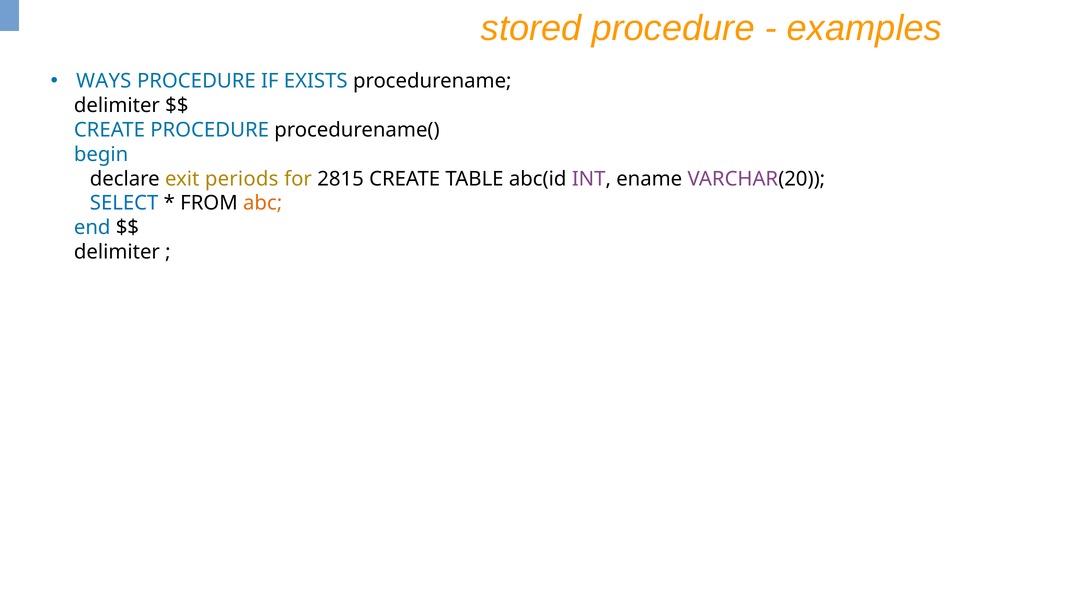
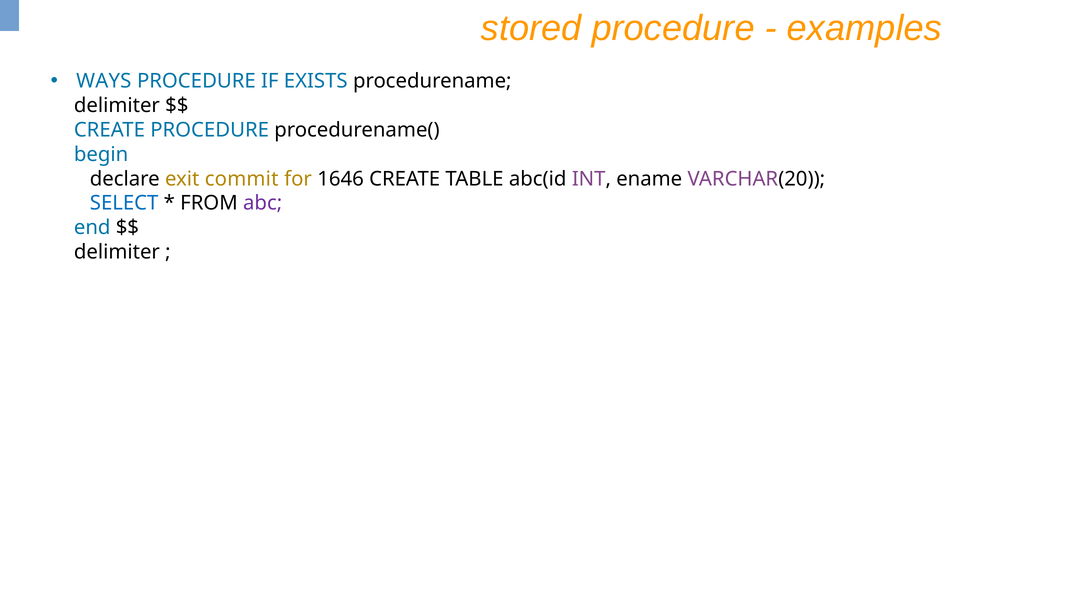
periods: periods -> commit
2815: 2815 -> 1646
abc colour: orange -> purple
